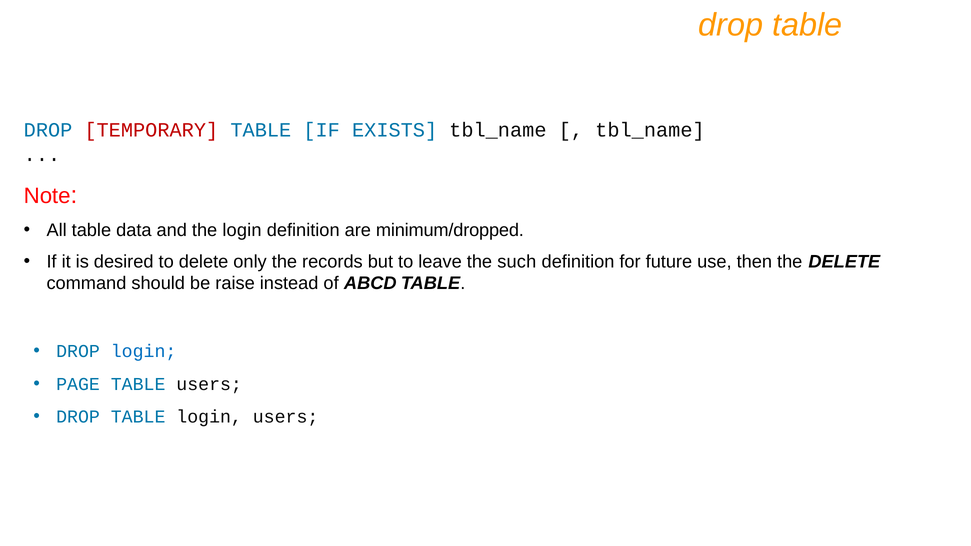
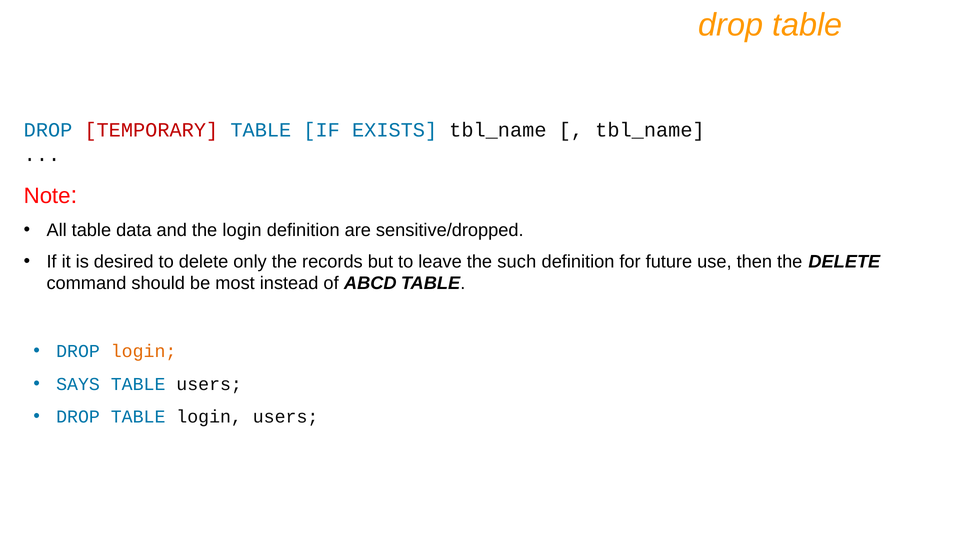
minimum/dropped: minimum/dropped -> sensitive/dropped
raise: raise -> most
login at (144, 351) colour: blue -> orange
PAGE: PAGE -> SAYS
